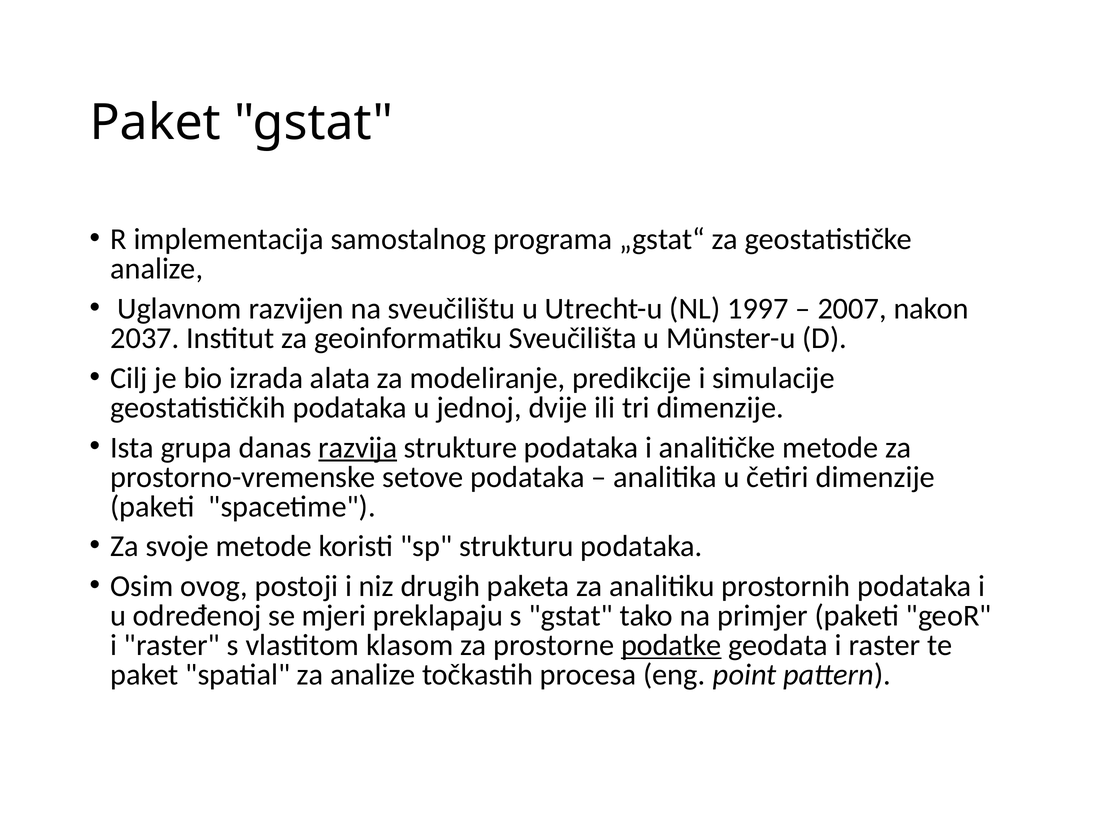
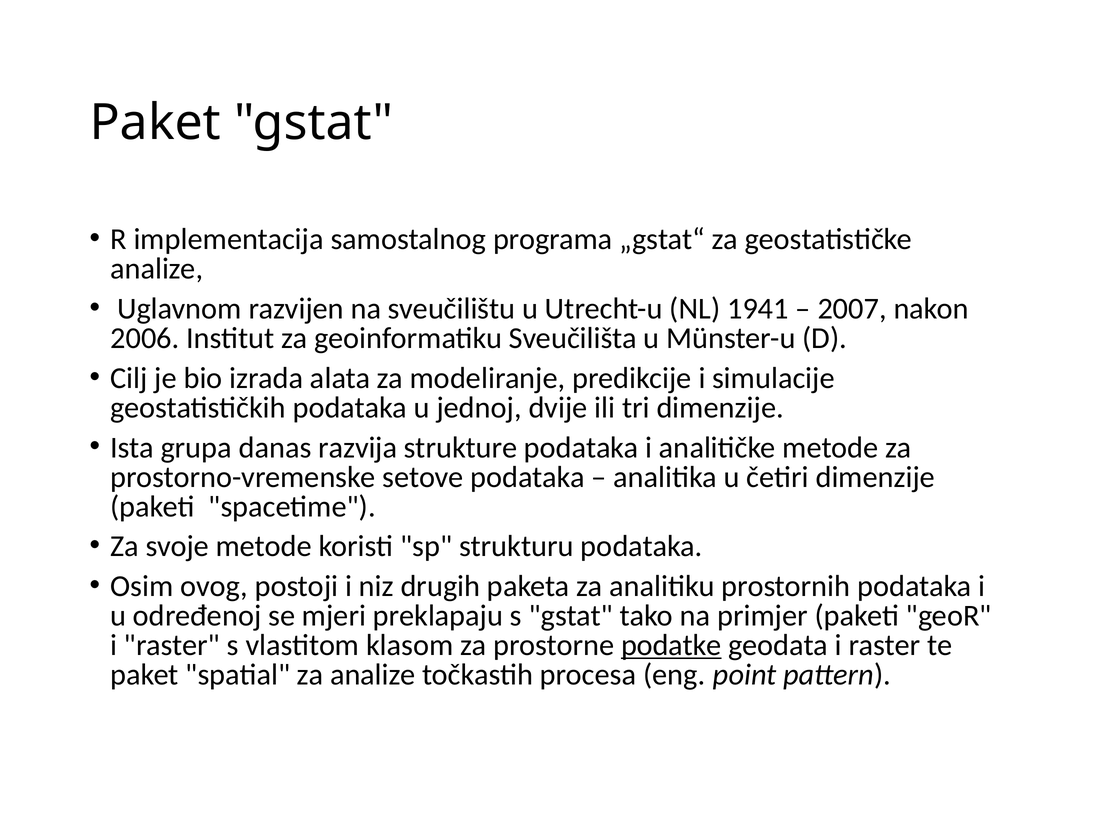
1997: 1997 -> 1941
2037: 2037 -> 2006
razvija underline: present -> none
